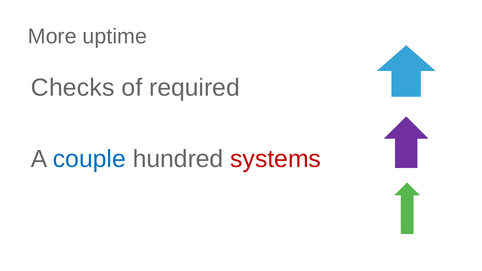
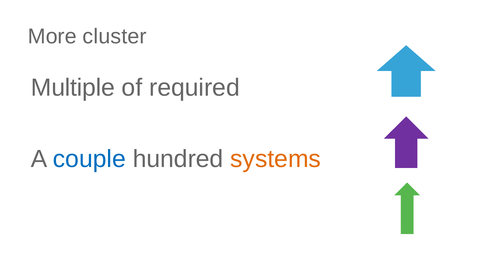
uptime: uptime -> cluster
Checks: Checks -> Multiple
systems colour: red -> orange
